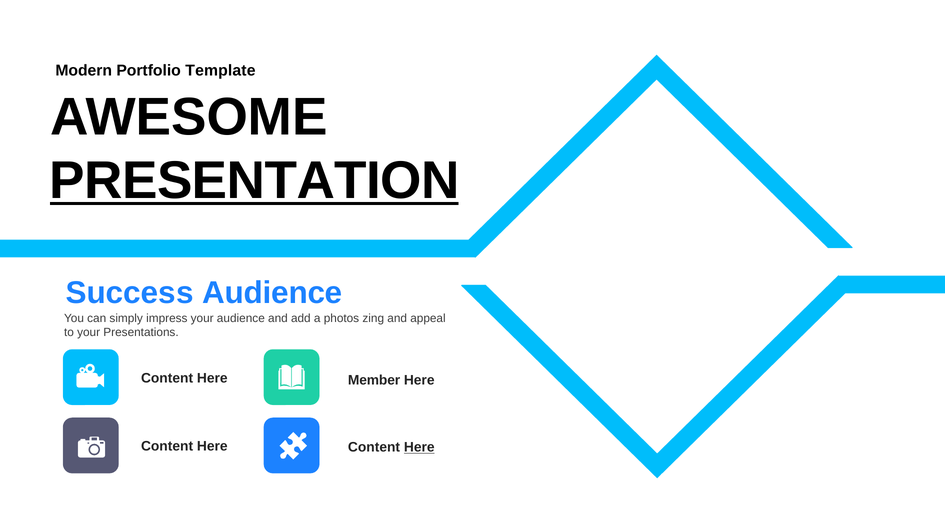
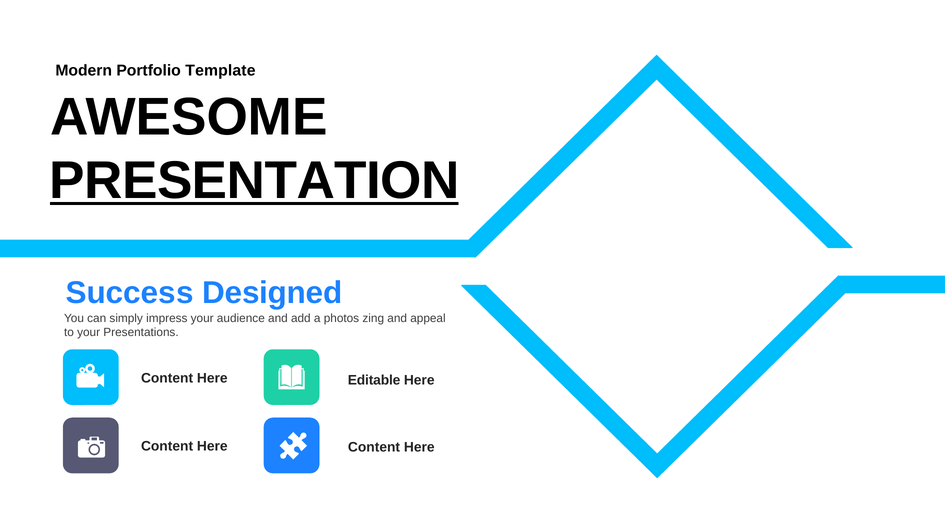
Success Audience: Audience -> Designed
Member: Member -> Editable
Here at (419, 448) underline: present -> none
